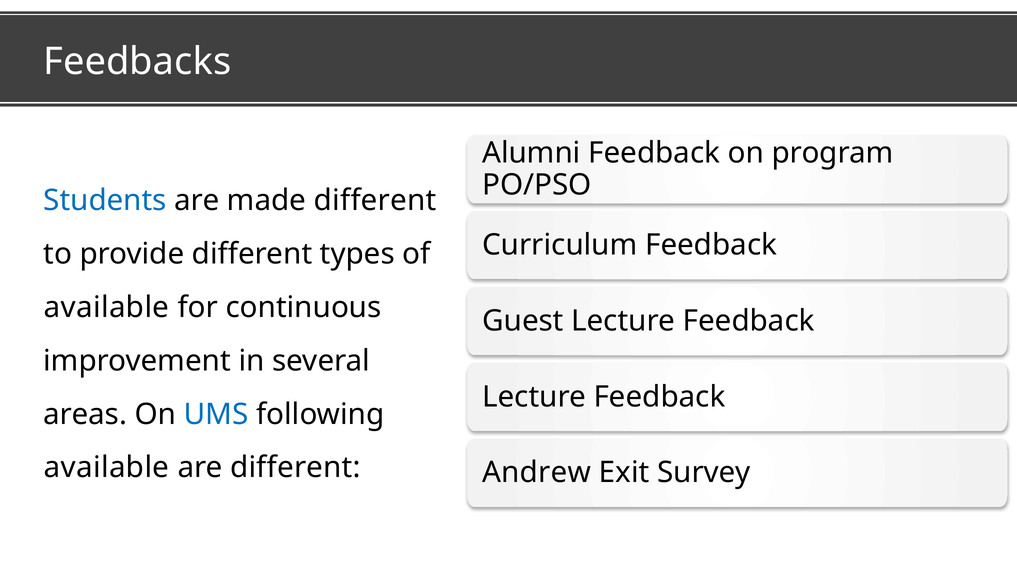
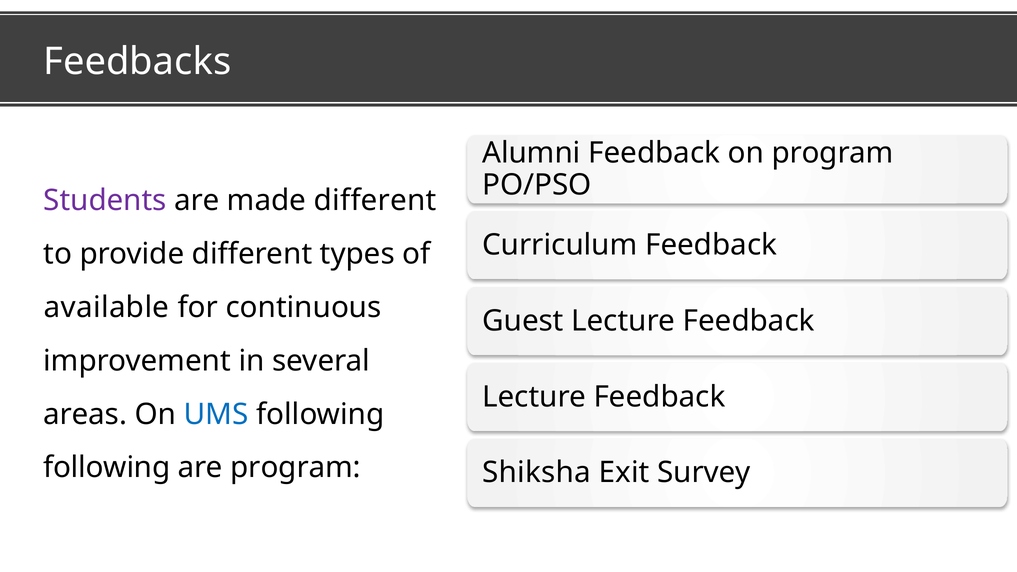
Students colour: blue -> purple
available at (107, 468): available -> following
are different: different -> program
Andrew: Andrew -> Shiksha
